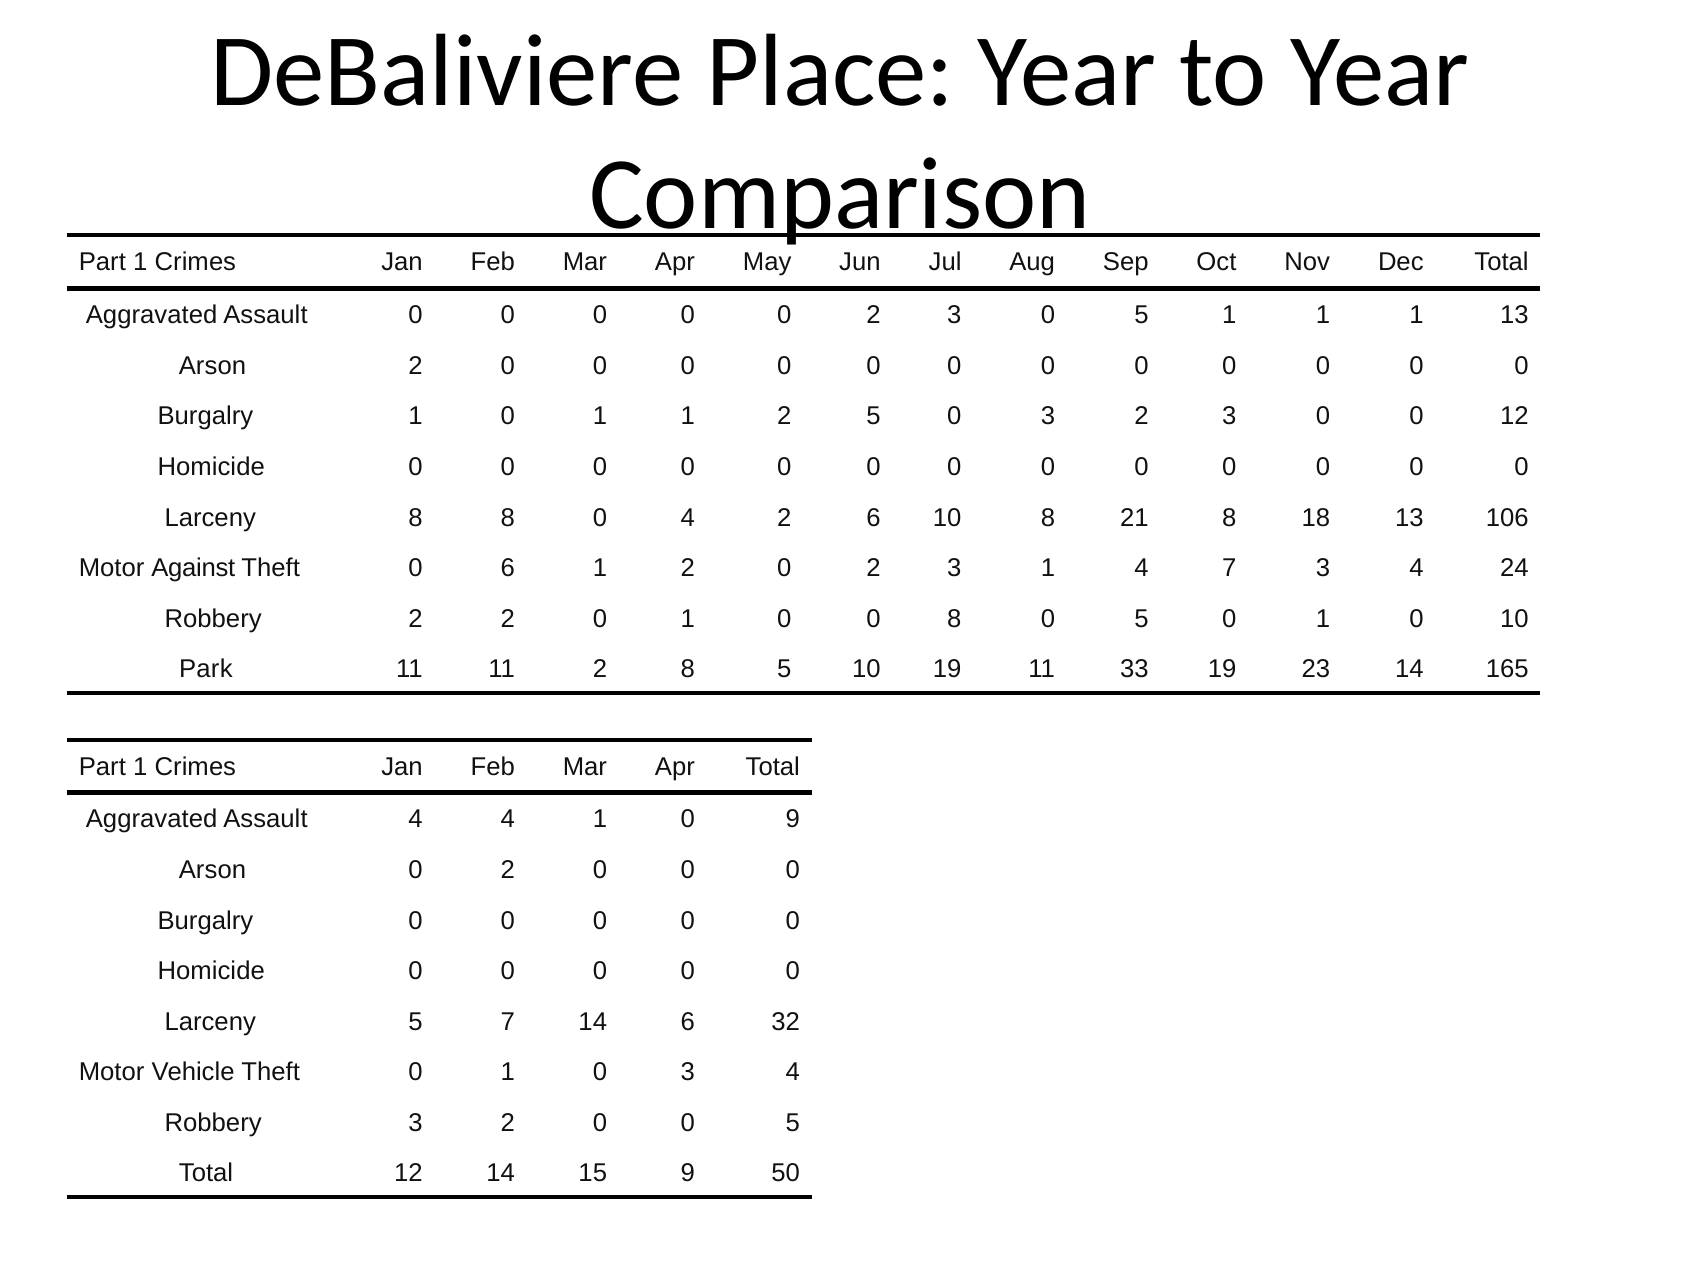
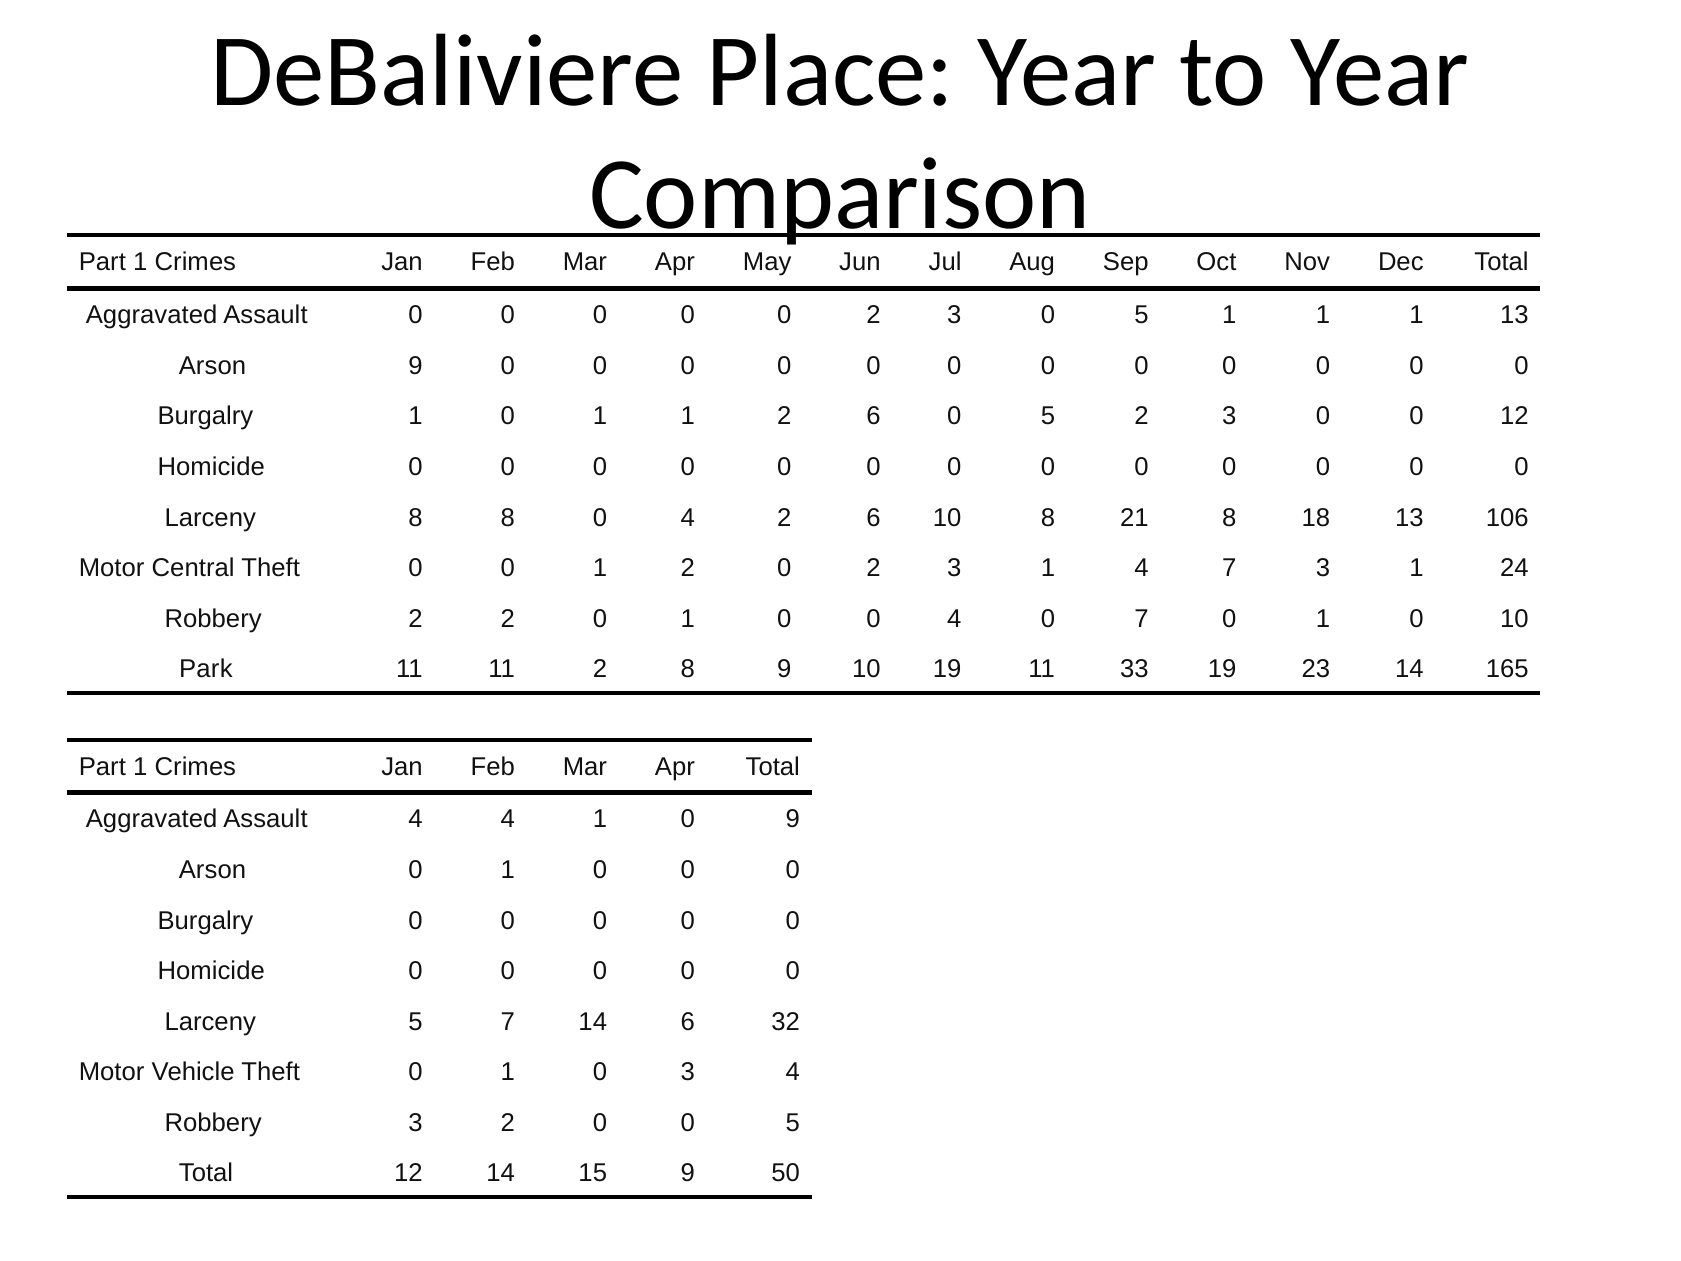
Arson 2: 2 -> 9
1 2 5: 5 -> 6
3 at (1048, 416): 3 -> 5
Against: Against -> Central
Theft 0 6: 6 -> 0
7 3 4: 4 -> 1
0 0 8: 8 -> 4
5 at (1141, 619): 5 -> 7
8 5: 5 -> 9
Arson 0 2: 2 -> 1
